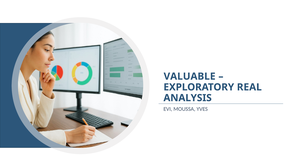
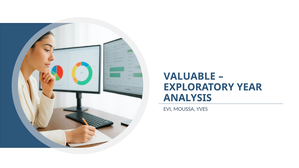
REAL: REAL -> YEAR
